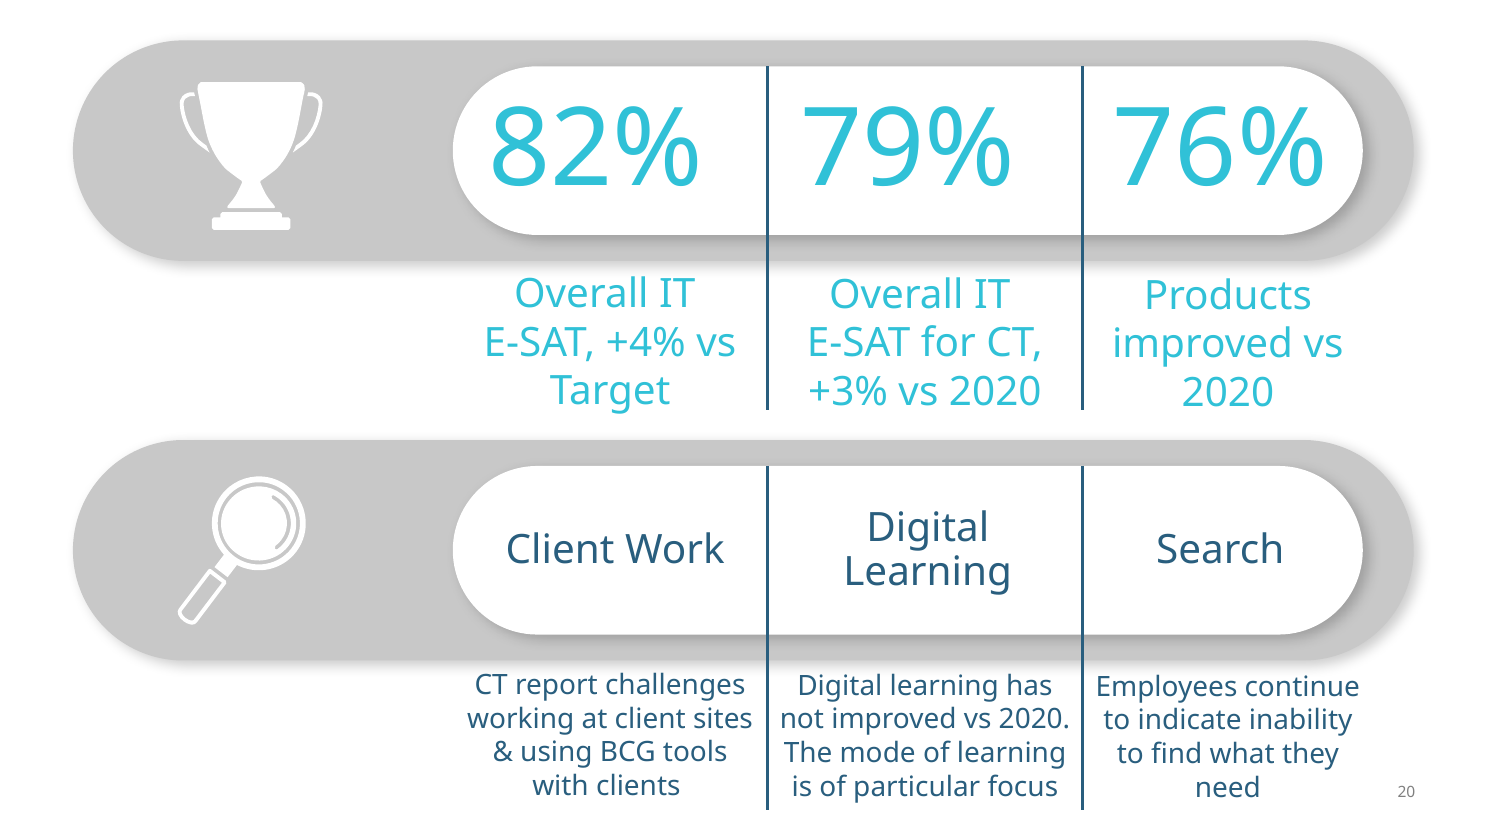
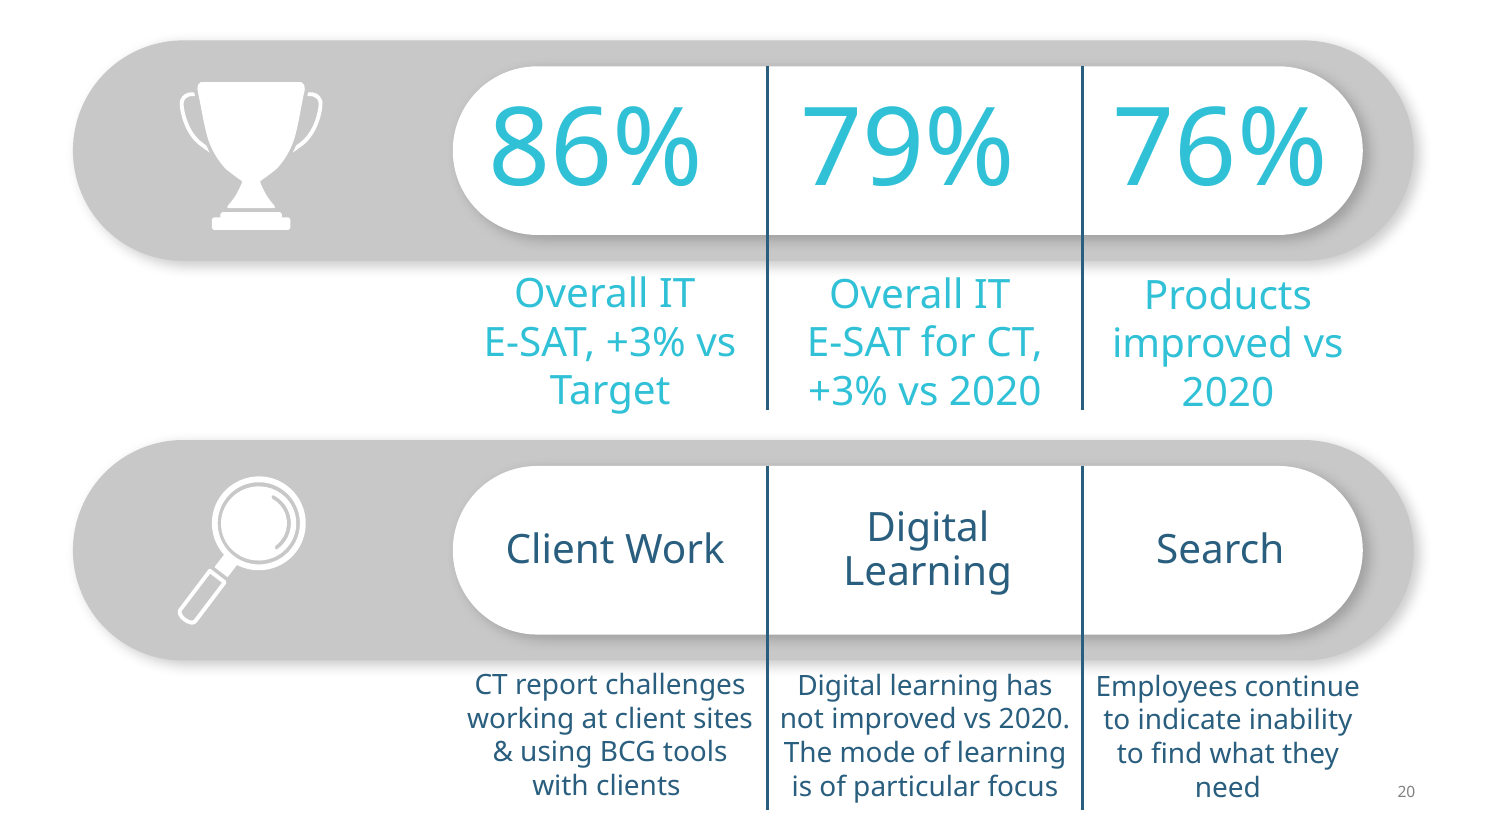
82%: 82% -> 86%
E-SAT +4%: +4% -> +3%
